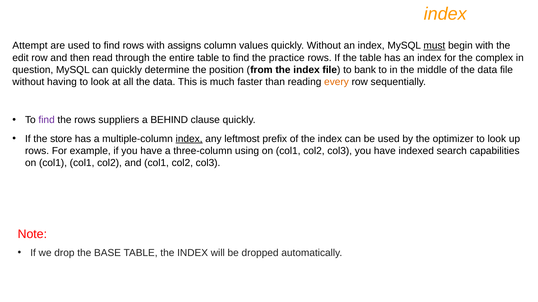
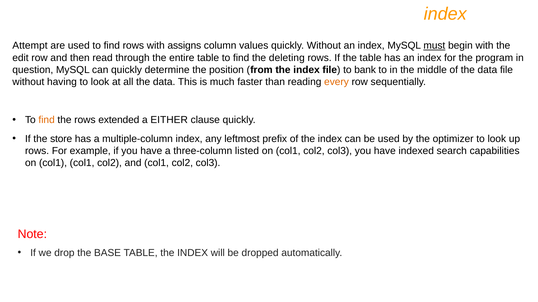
practice: practice -> deleting
complex: complex -> program
find at (47, 120) colour: purple -> orange
suppliers: suppliers -> extended
BEHIND: BEHIND -> EITHER
index at (189, 139) underline: present -> none
using: using -> listed
